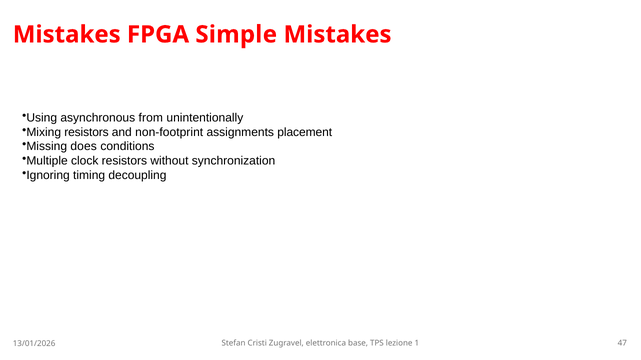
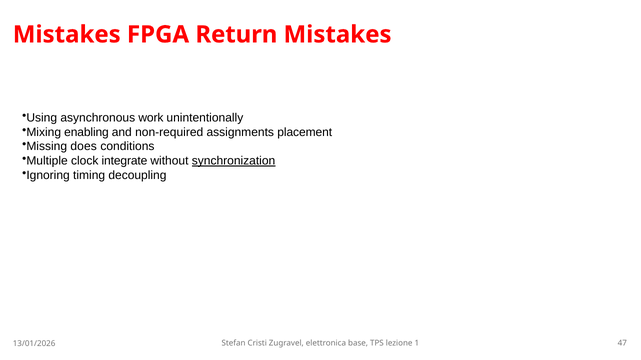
Simple: Simple -> Return
from: from -> work
Mixing resistors: resistors -> enabling
non-footprint: non-footprint -> non-required
clock resistors: resistors -> integrate
synchronization underline: none -> present
